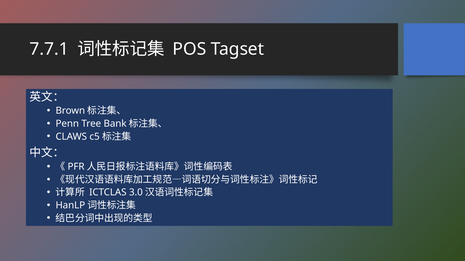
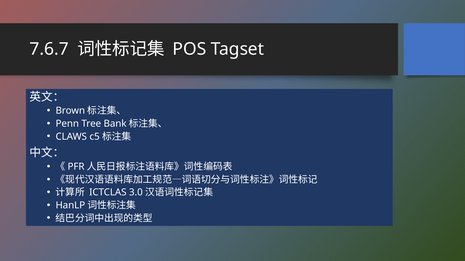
7.7.1: 7.7.1 -> 7.6.7
